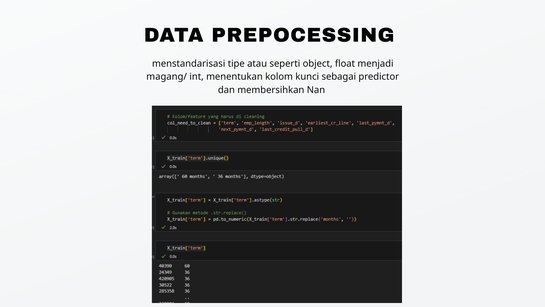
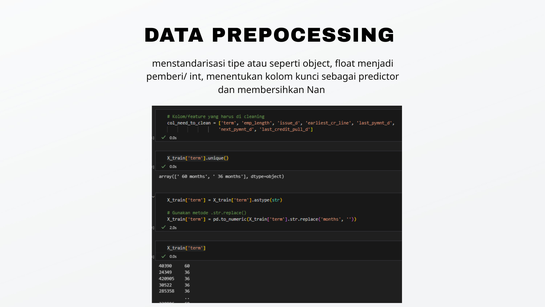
magang/: magang/ -> pemberi/
